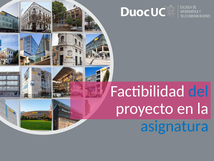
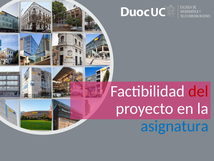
del colour: blue -> red
